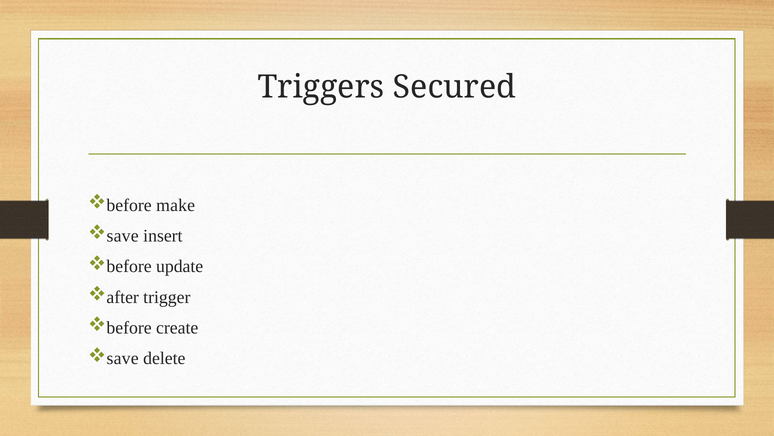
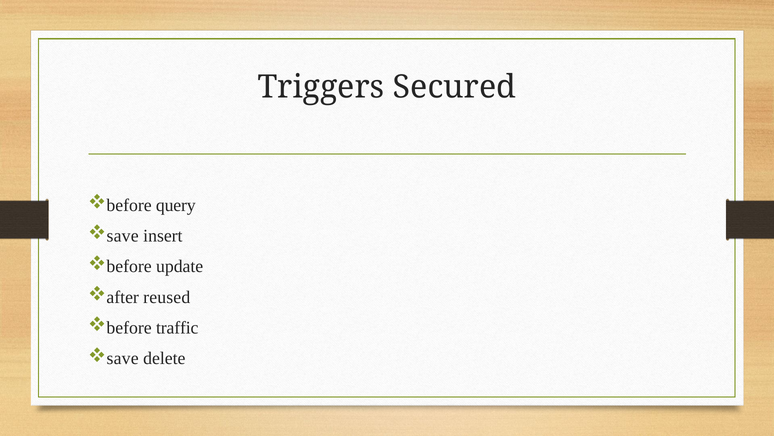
make: make -> query
trigger: trigger -> reused
create: create -> traffic
